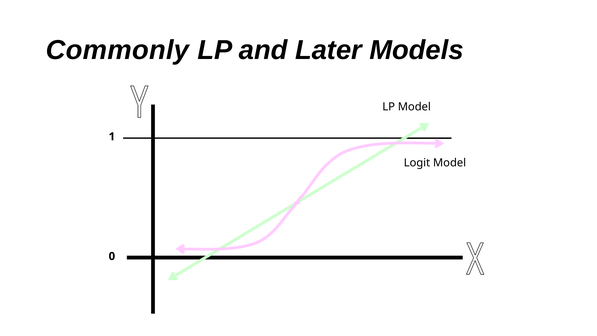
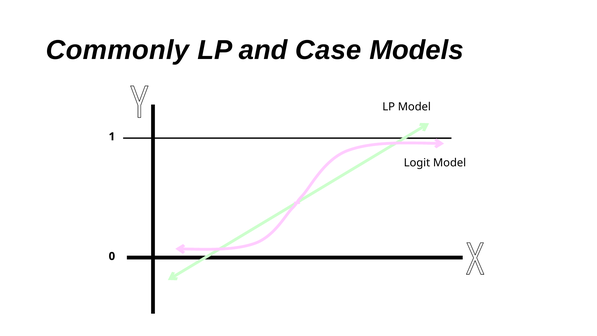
Later: Later -> Case
